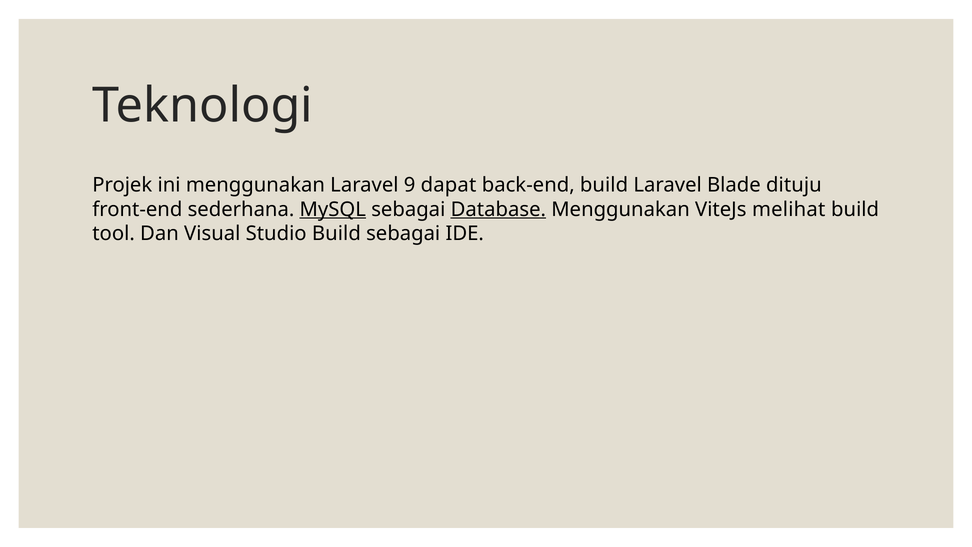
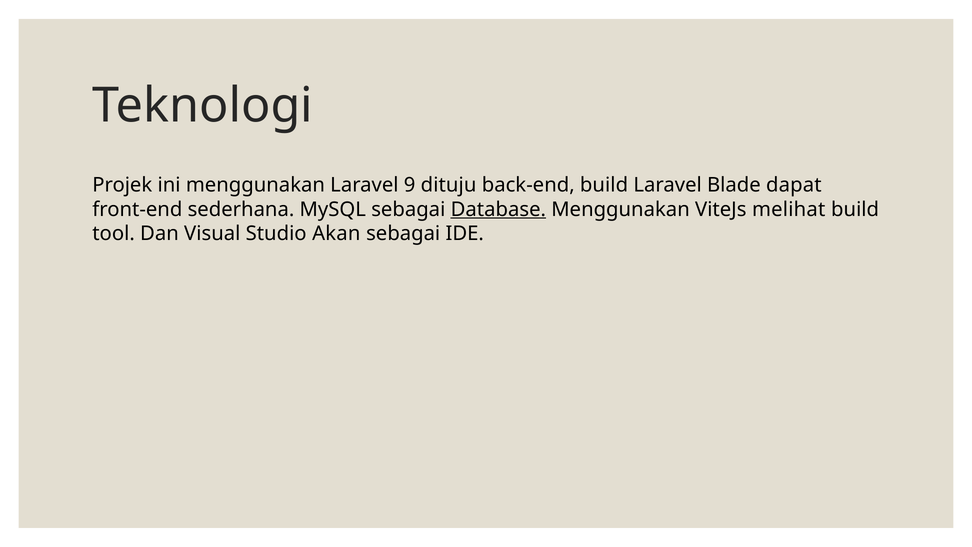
dapat: dapat -> dituju
dituju: dituju -> dapat
MySQL underline: present -> none
Studio Build: Build -> Akan
